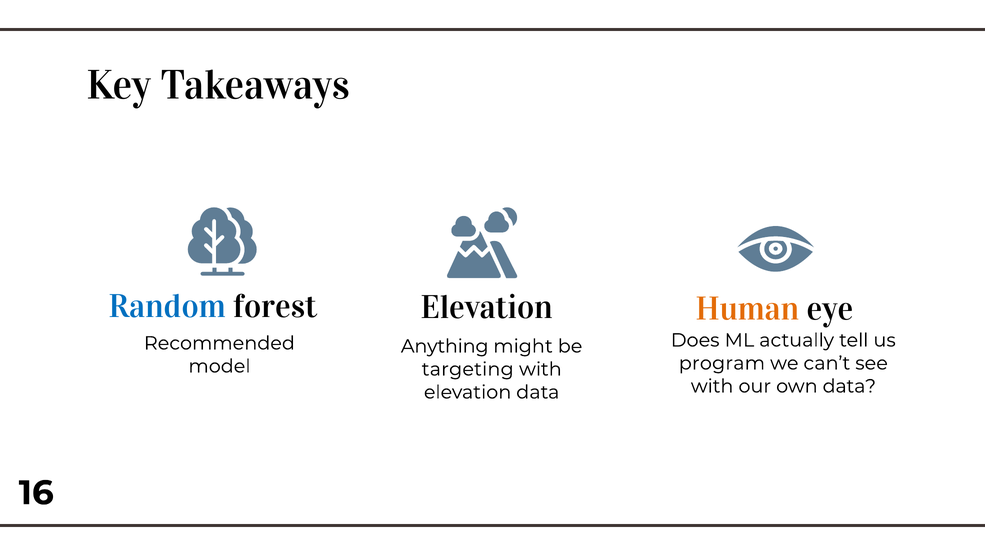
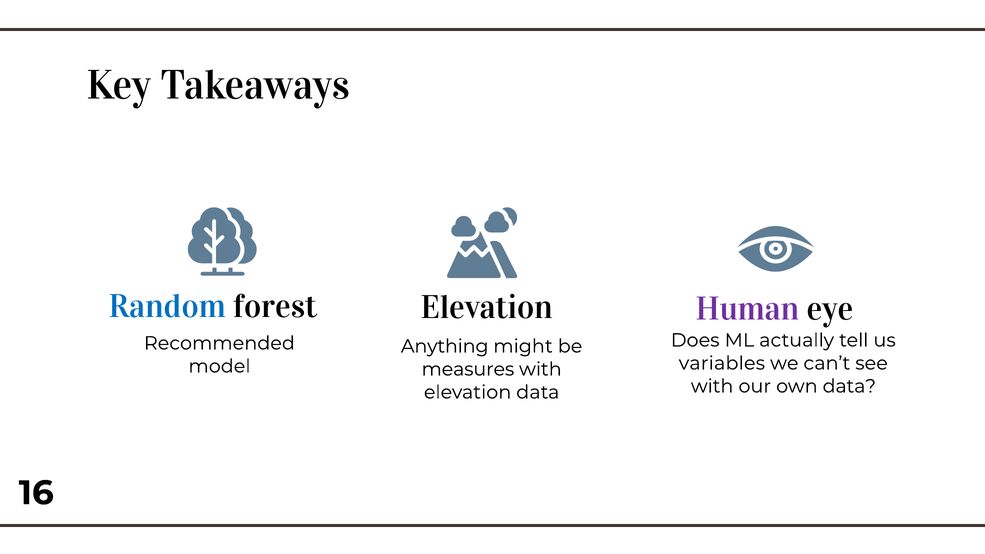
Human colour: orange -> purple
program: program -> variables
targeting: targeting -> measures
